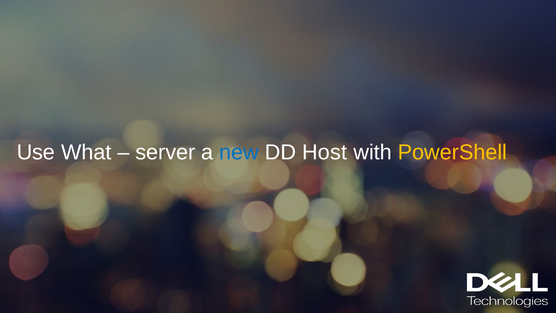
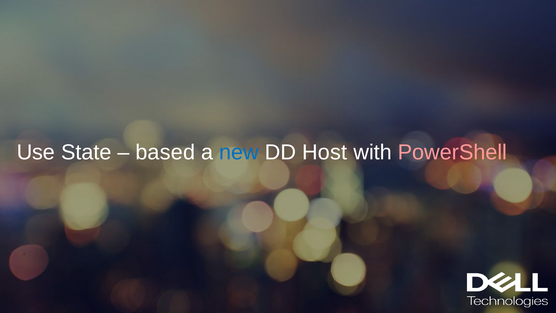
What: What -> State
server: server -> based
PowerShell colour: yellow -> pink
